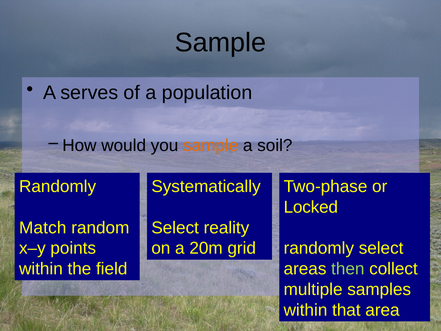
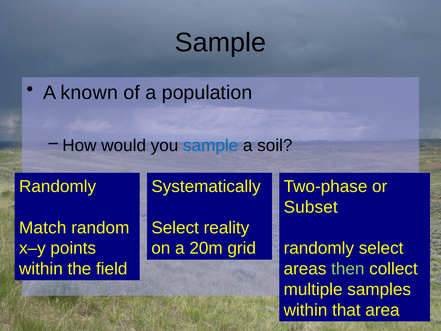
serves: serves -> known
sample at (211, 145) colour: orange -> blue
Locked: Locked -> Subset
